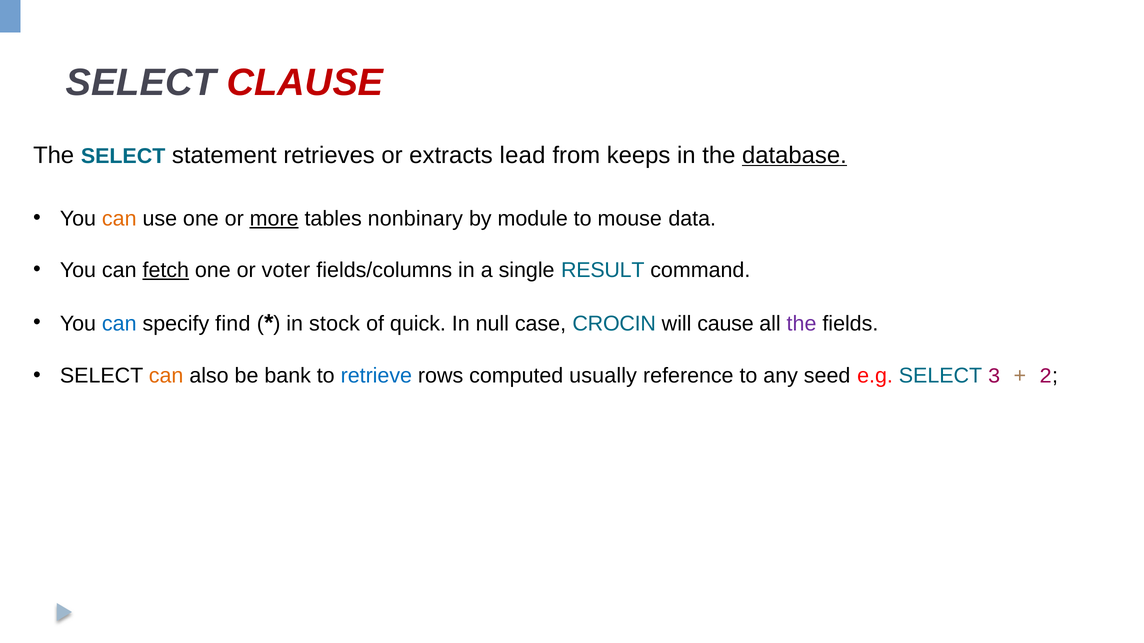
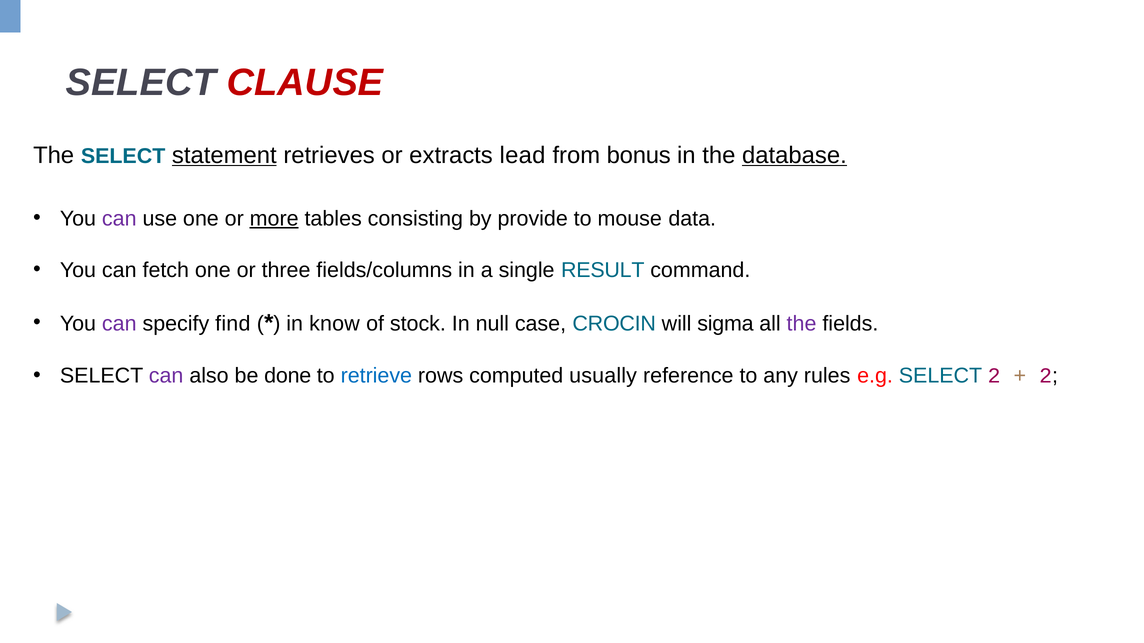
statement underline: none -> present
keeps: keeps -> bonus
can at (119, 219) colour: orange -> purple
nonbinary: nonbinary -> consisting
module: module -> provide
fetch underline: present -> none
voter: voter -> three
can at (119, 324) colour: blue -> purple
stock: stock -> know
quick: quick -> stock
cause: cause -> sigma
can at (166, 376) colour: orange -> purple
bank: bank -> done
seed: seed -> rules
SELECT 3: 3 -> 2
